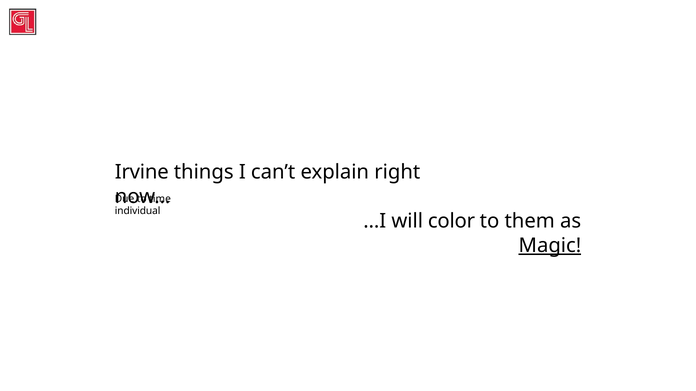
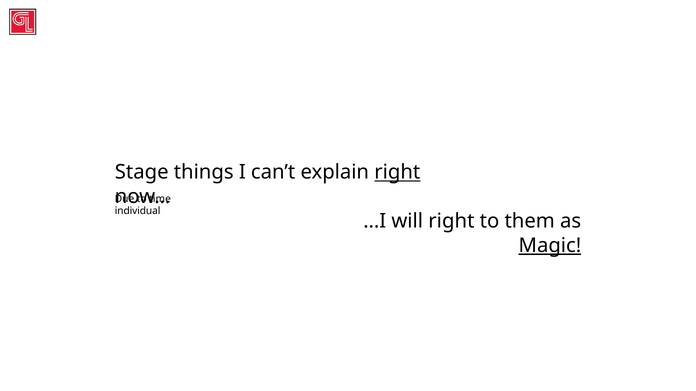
Irvine: Irvine -> Stage
right at (397, 172) underline: none -> present
will color: color -> right
